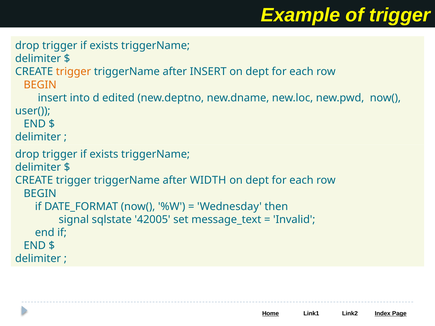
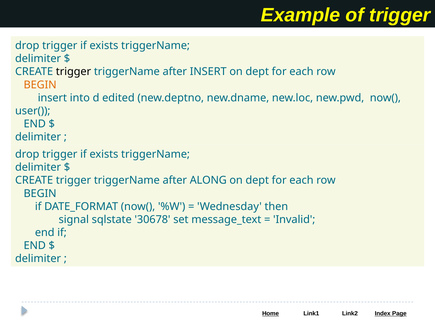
trigger at (73, 72) colour: orange -> black
WIDTH: WIDTH -> ALONG
42005: 42005 -> 30678
